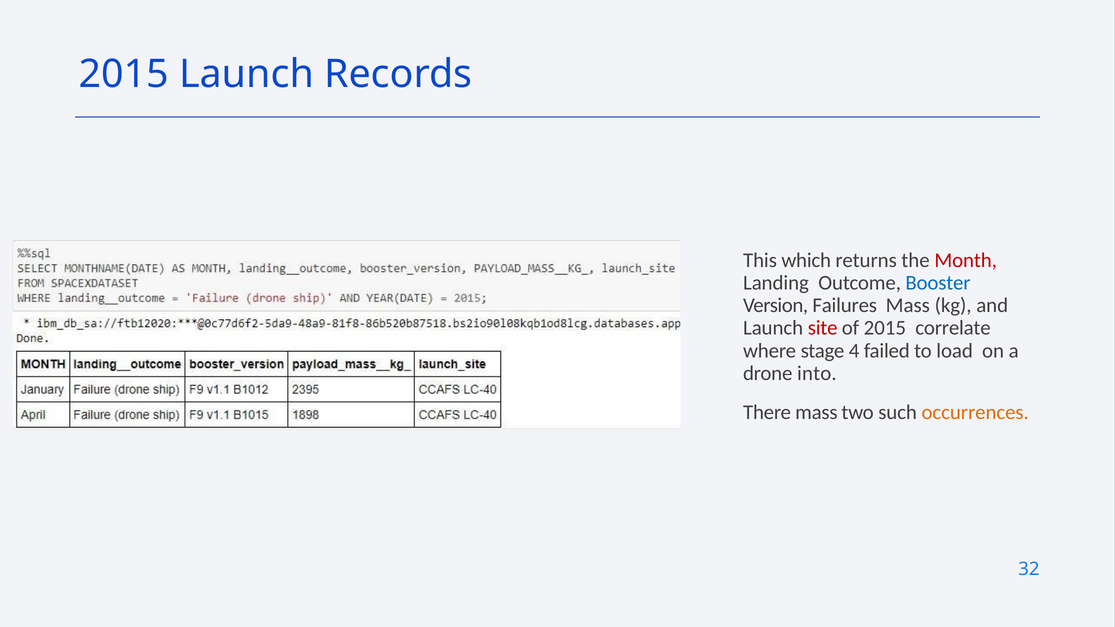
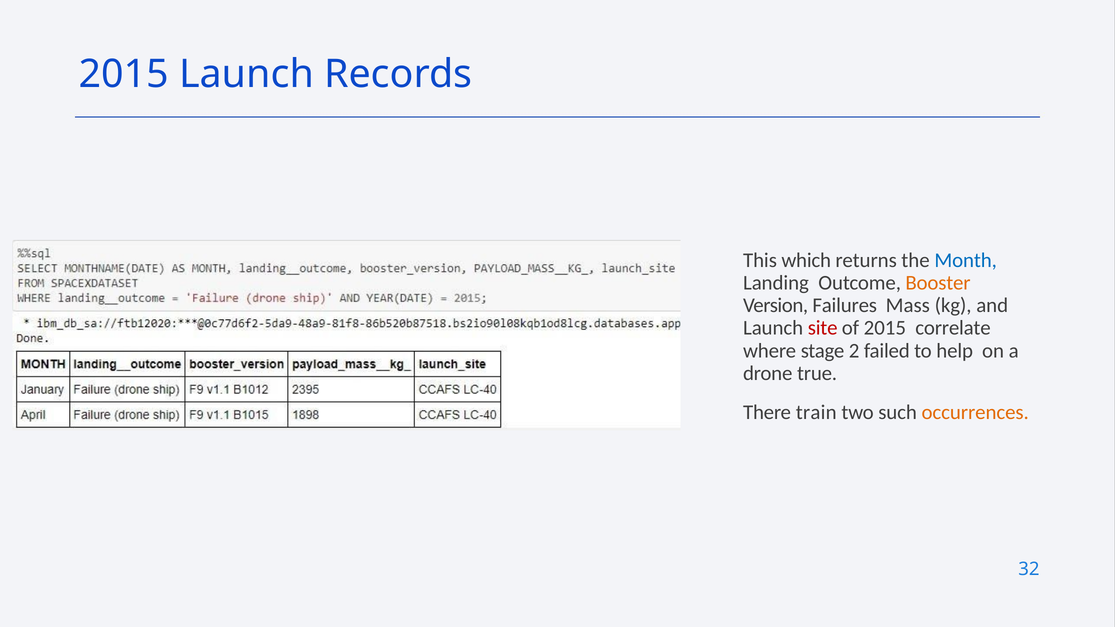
Month colour: red -> blue
Booster colour: blue -> orange
4: 4 -> 2
load: load -> help
into: into -> true
There mass: mass -> train
